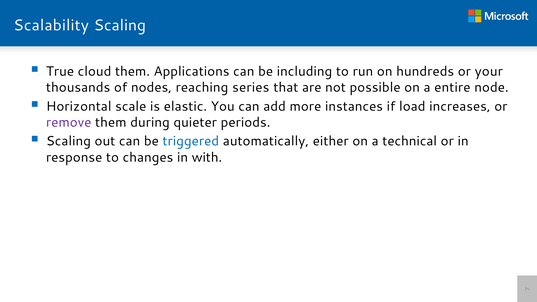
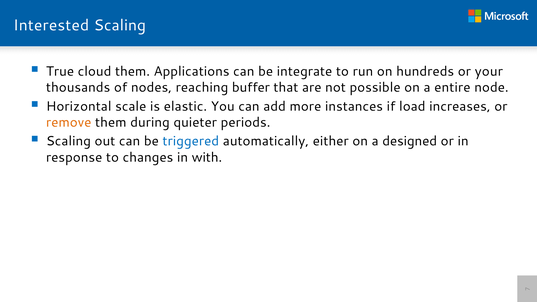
Scalability: Scalability -> Interested
including: including -> integrate
series: series -> buffer
remove colour: purple -> orange
technical: technical -> designed
